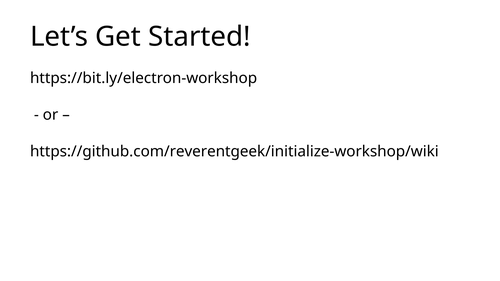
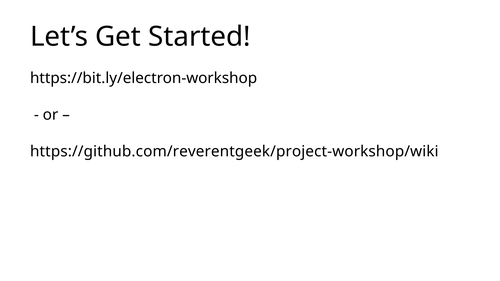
https://github.com/reverentgeek/initialize-workshop/wiki: https://github.com/reverentgeek/initialize-workshop/wiki -> https://github.com/reverentgeek/project-workshop/wiki
